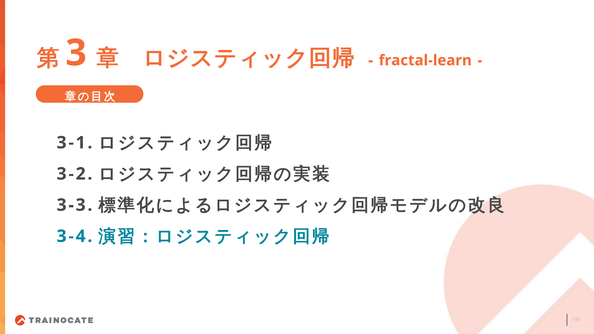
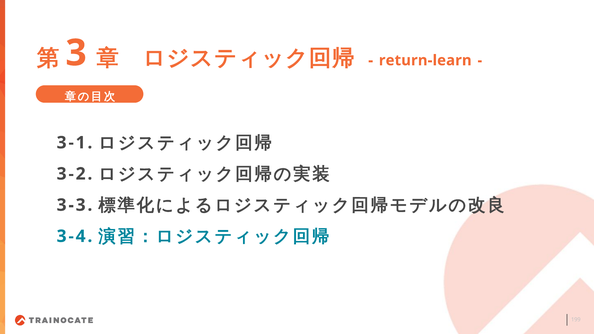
fractal-learn: fractal-learn -> return-learn
